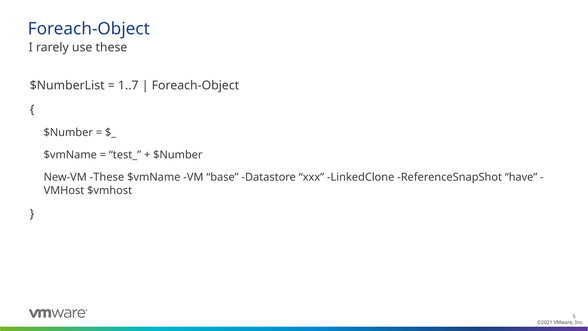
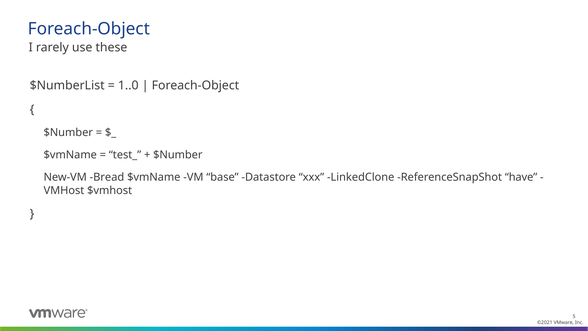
1..7: 1..7 -> 1..0
These at (107, 177): These -> Bread
